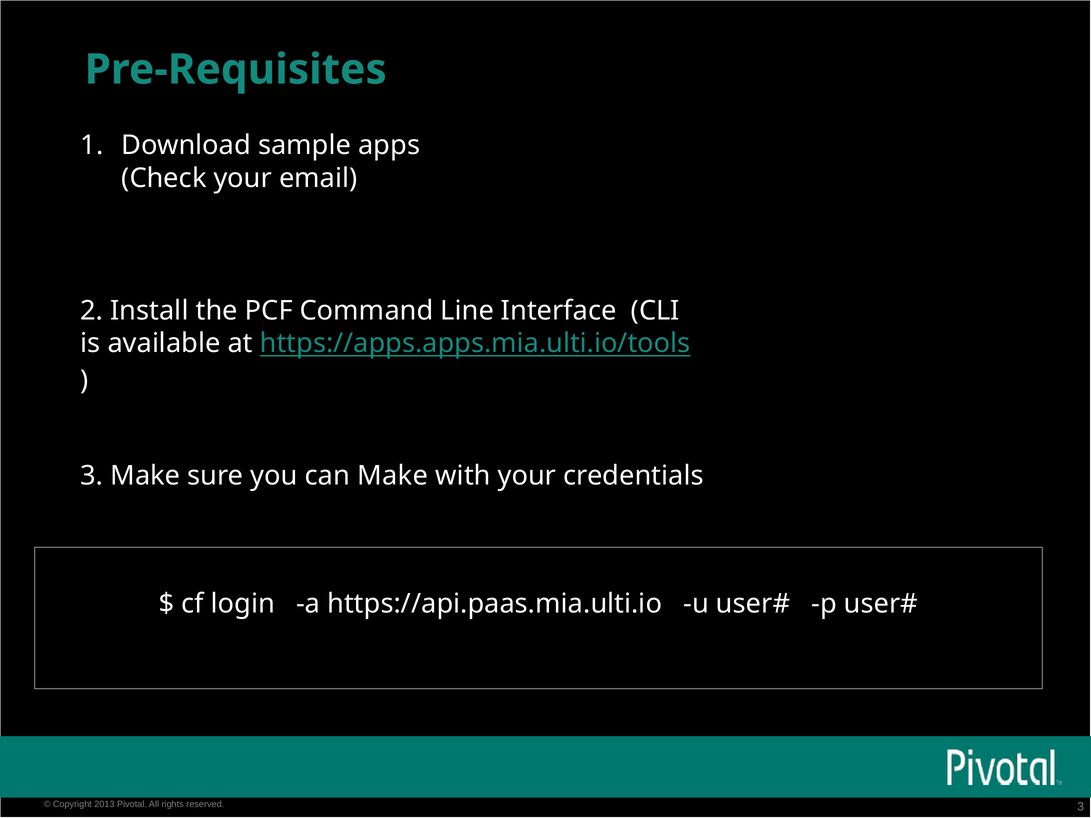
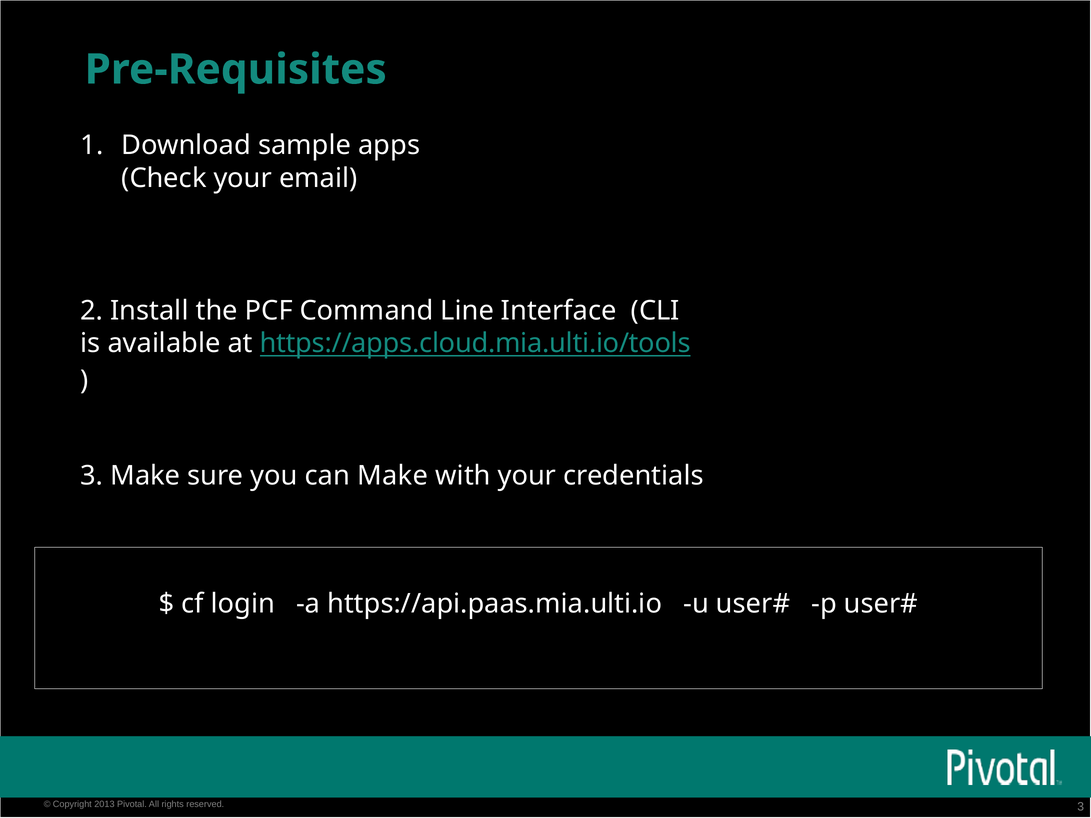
https://apps.apps.mia.ulti.io/tools: https://apps.apps.mia.ulti.io/tools -> https://apps.cloud.mia.ulti.io/tools
